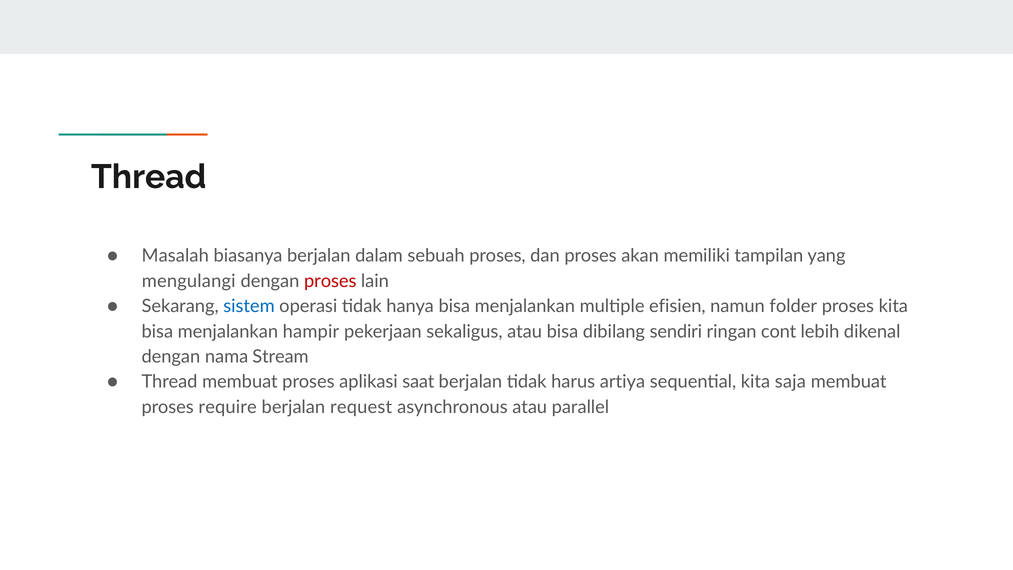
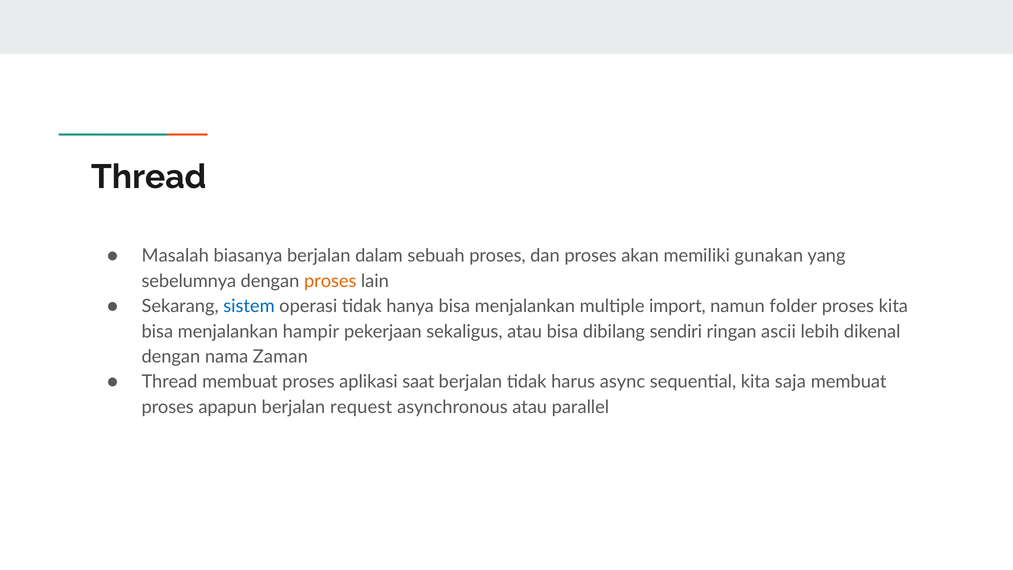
tampilan: tampilan -> gunakan
mengulangi: mengulangi -> sebelumnya
proses at (330, 281) colour: red -> orange
efisien: efisien -> import
cont: cont -> ascii
Stream: Stream -> Zaman
artiya: artiya -> async
require: require -> apapun
